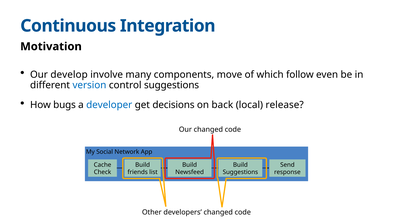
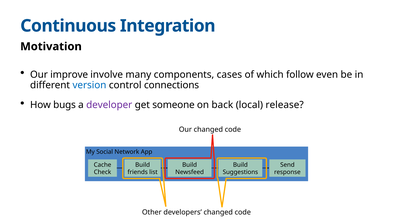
develop: develop -> improve
move: move -> cases
control suggestions: suggestions -> connections
developer colour: blue -> purple
decisions: decisions -> someone
